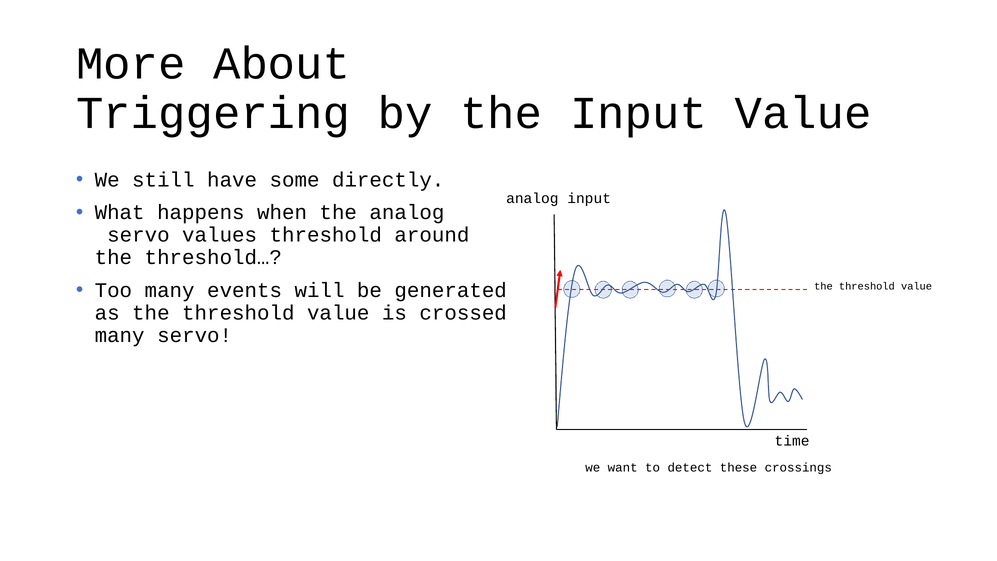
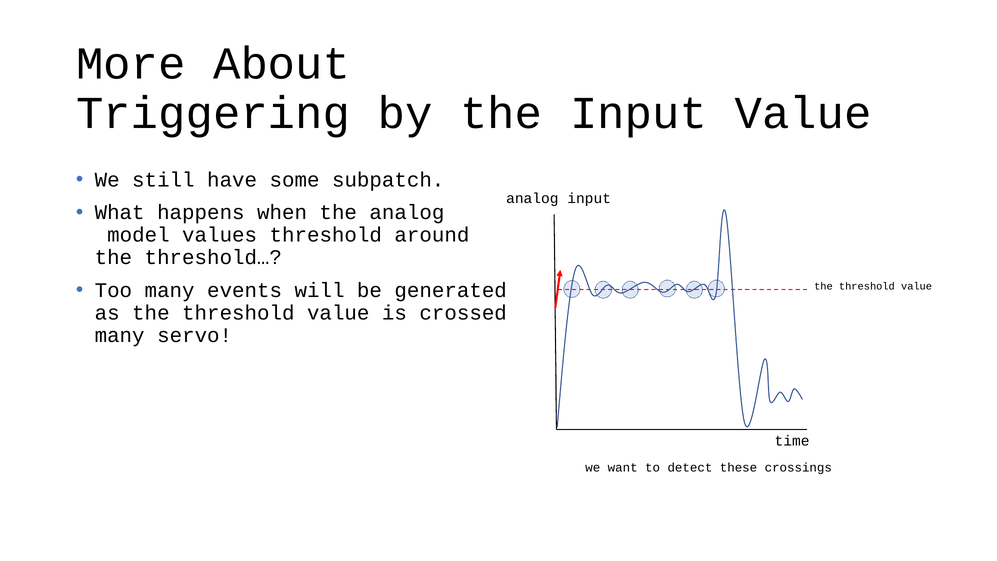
directly: directly -> subpatch
servo at (138, 235): servo -> model
